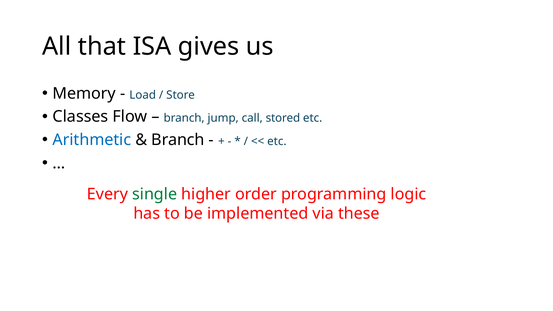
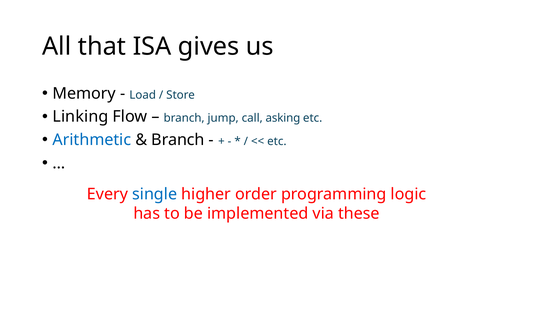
Classes: Classes -> Linking
stored: stored -> asking
single colour: green -> blue
